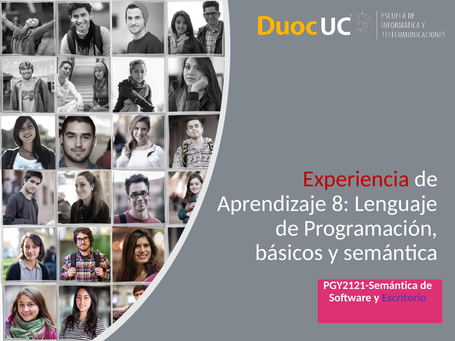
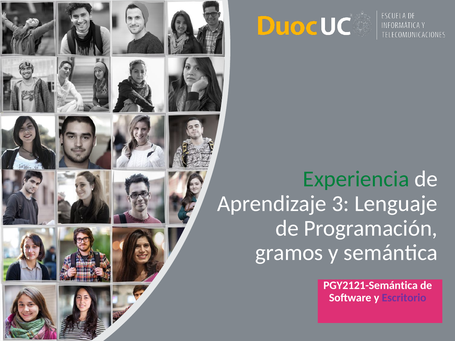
Experiencia colour: red -> green
8: 8 -> 3
básicos: básicos -> gramos
